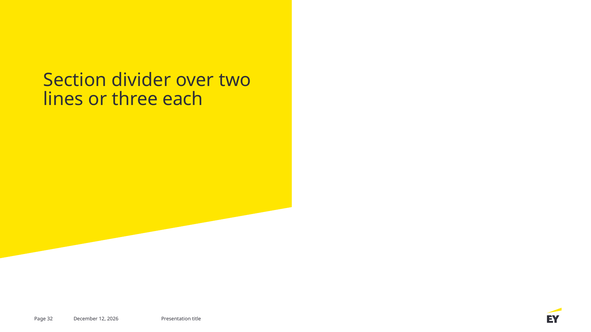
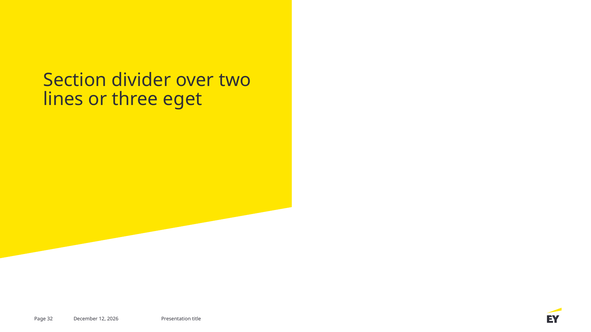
each: each -> eget
